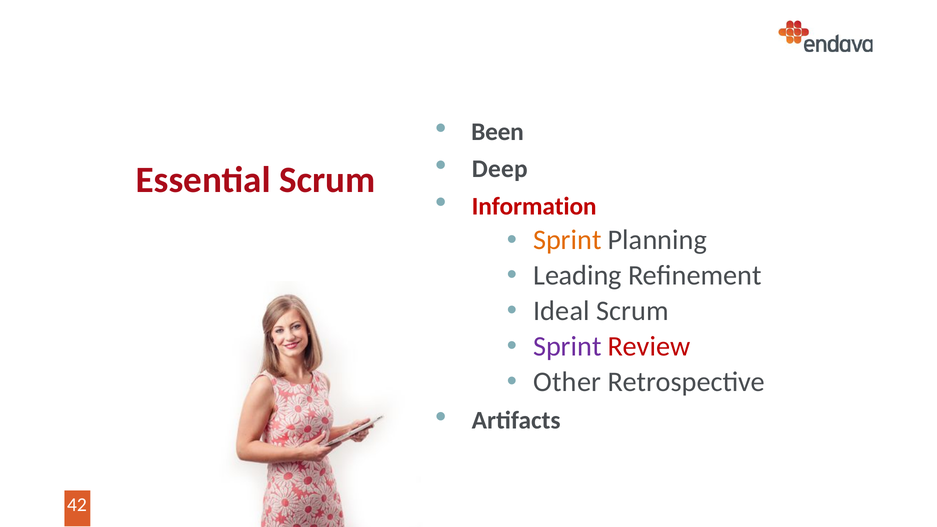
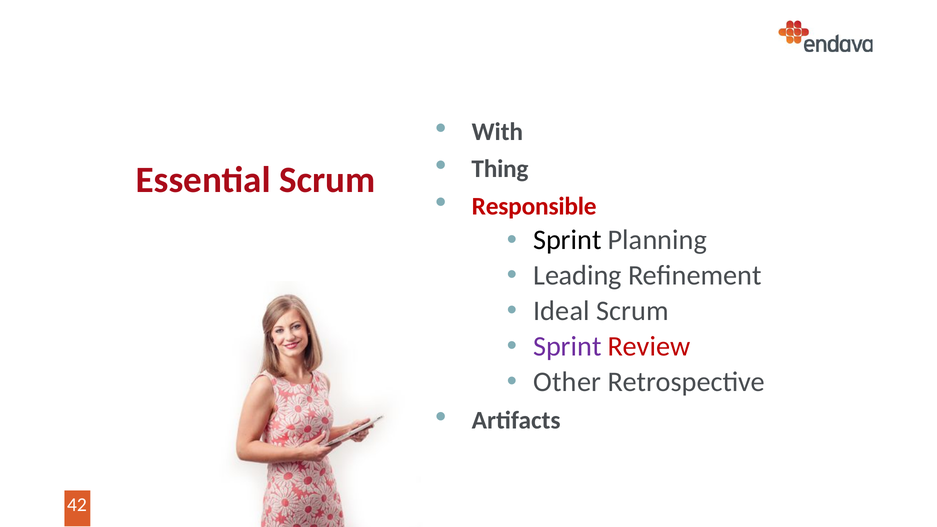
Been: Been -> With
Deep: Deep -> Thing
Information: Information -> Responsible
Sprint at (567, 240) colour: orange -> black
